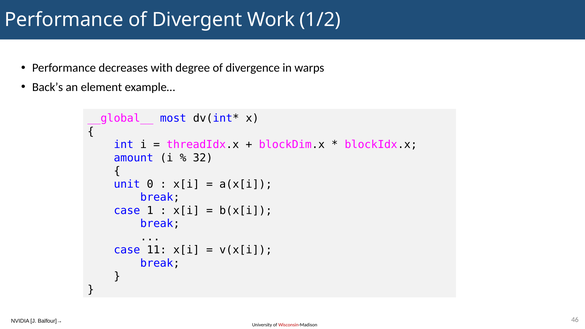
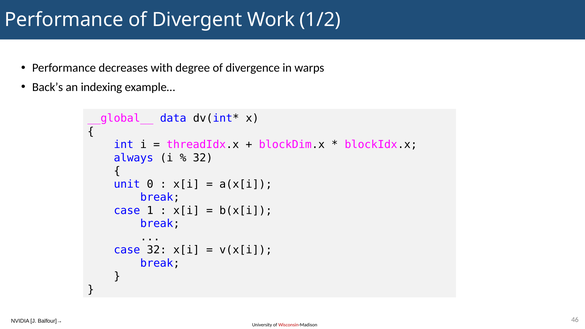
element: element -> indexing
most: most -> data
amount: amount -> always
case 11: 11 -> 32
